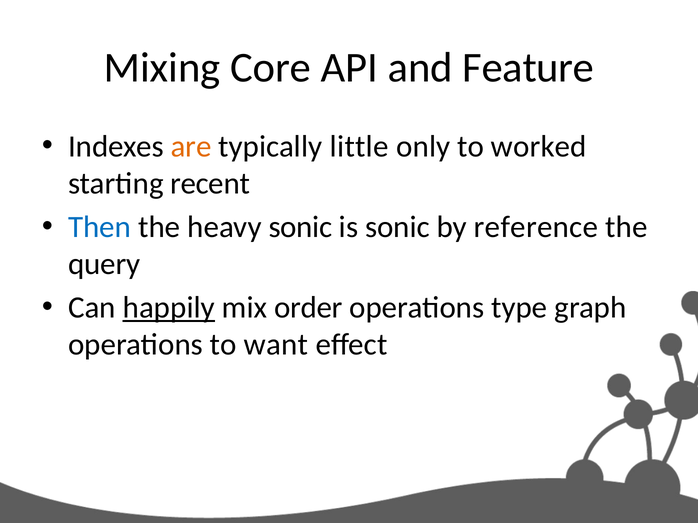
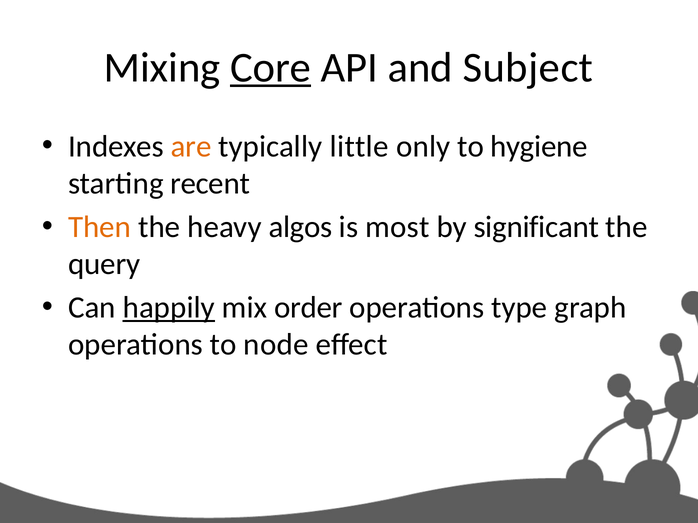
Core underline: none -> present
Feature: Feature -> Subject
worked: worked -> hygiene
Then colour: blue -> orange
heavy sonic: sonic -> algos
is sonic: sonic -> most
reference: reference -> significant
want: want -> node
